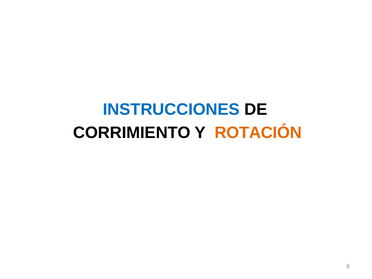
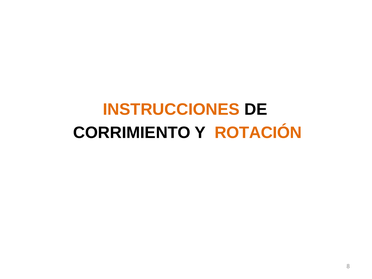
INSTRUCCIONES colour: blue -> orange
